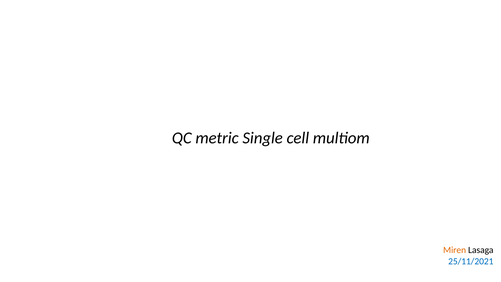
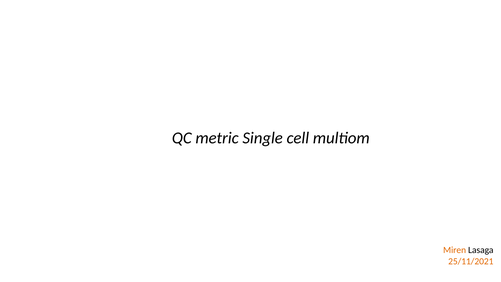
25/11/2021 colour: blue -> orange
